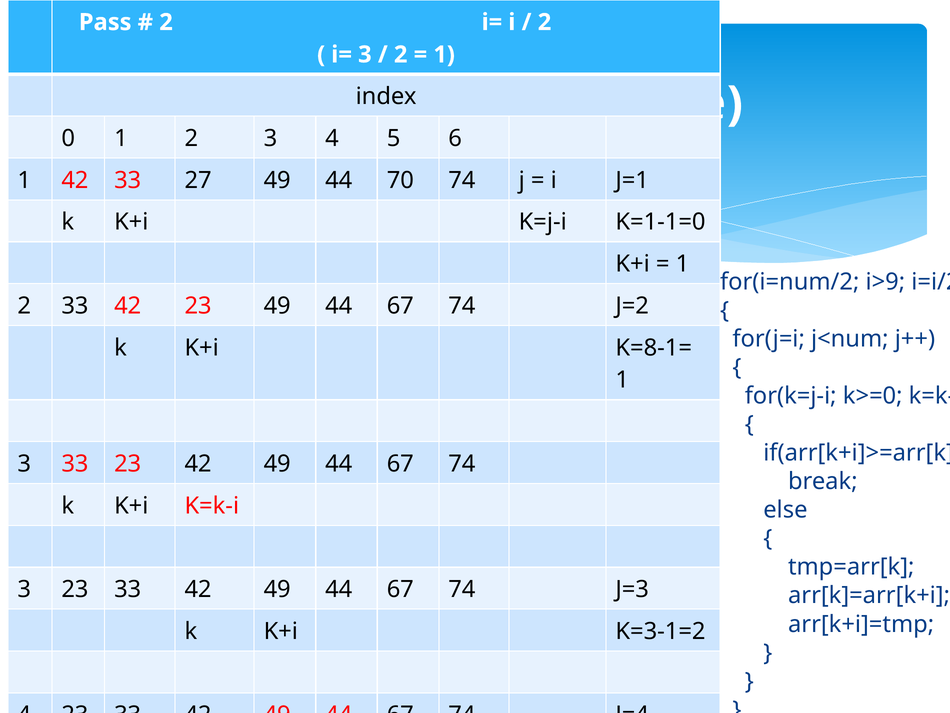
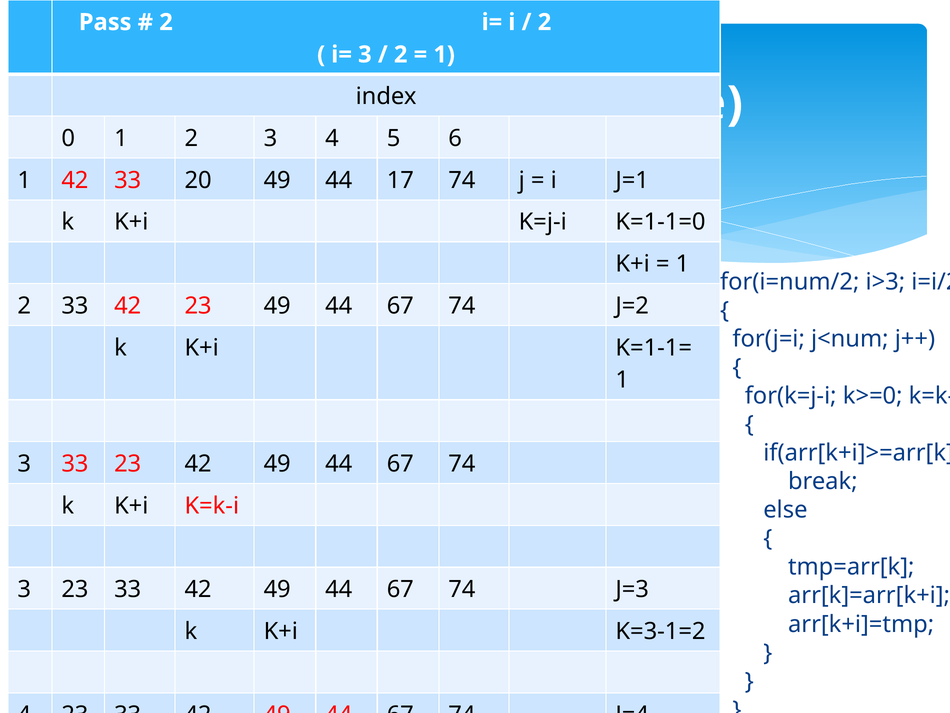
27: 27 -> 20
70: 70 -> 17
i>9: i>9 -> i>3
K=8-1=: K=8-1= -> K=1-1=
